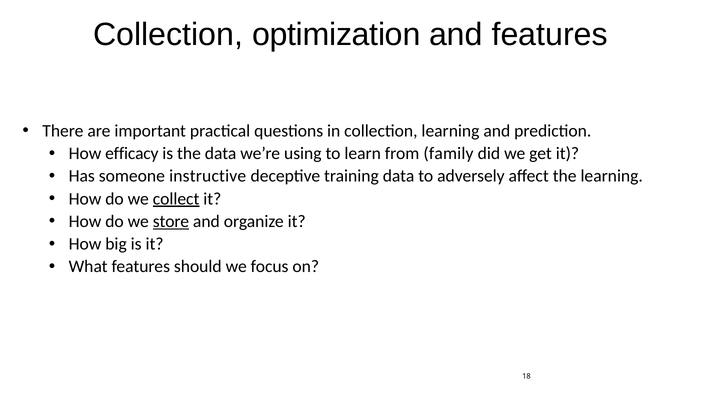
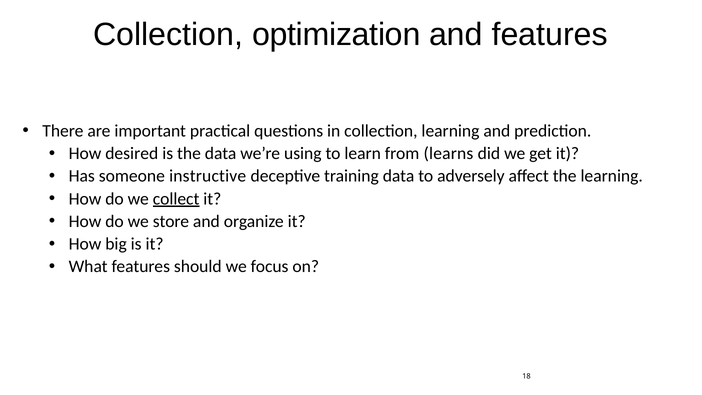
efficacy: efficacy -> desired
family: family -> learns
store underline: present -> none
